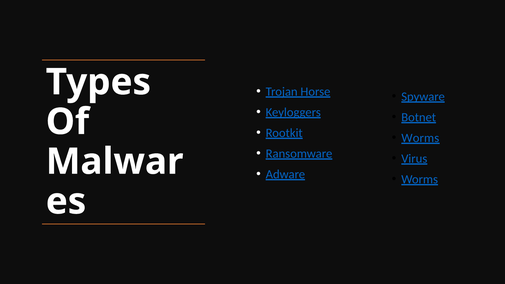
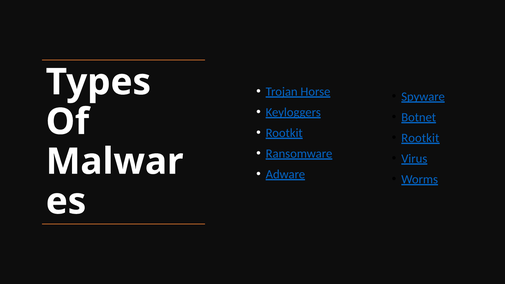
Worms at (420, 138): Worms -> Rootkit
